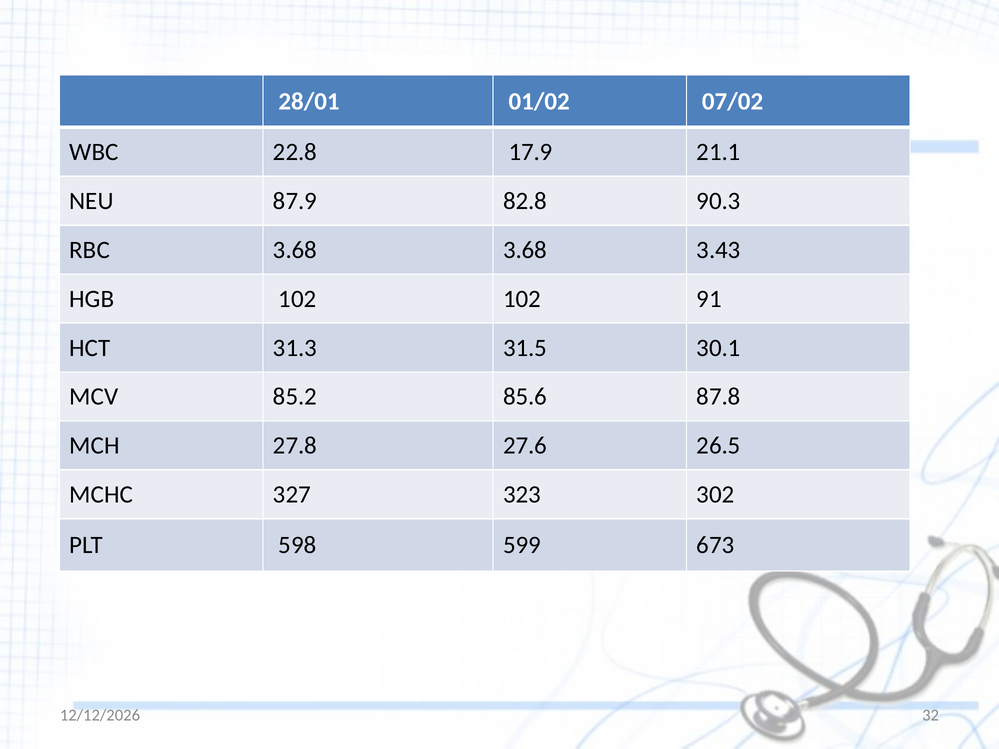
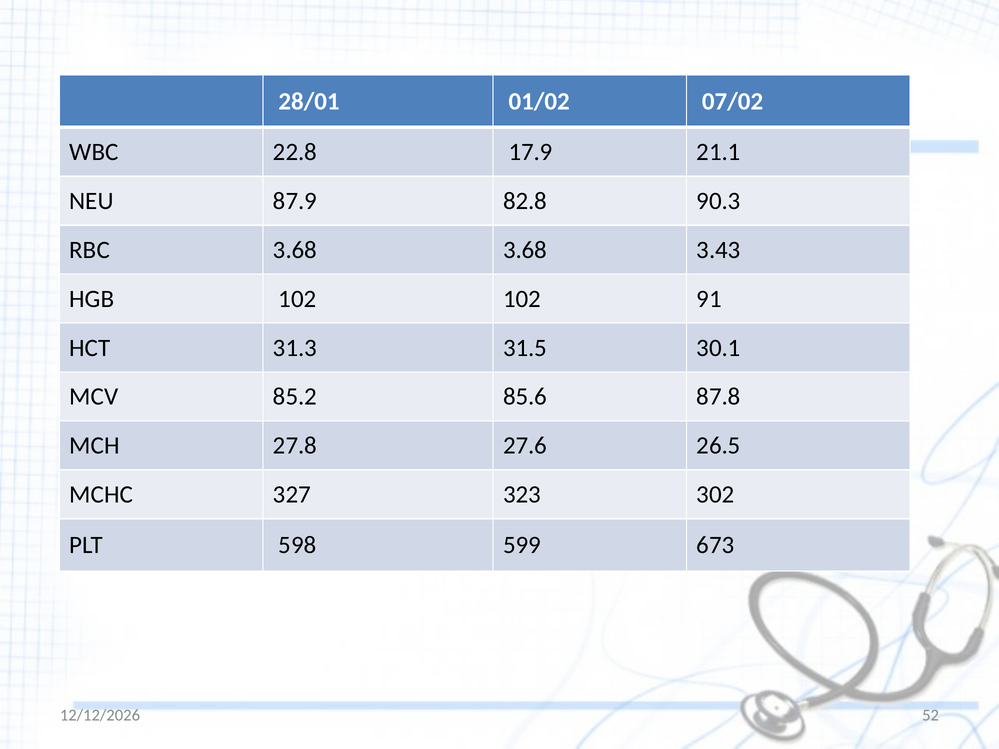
32: 32 -> 52
